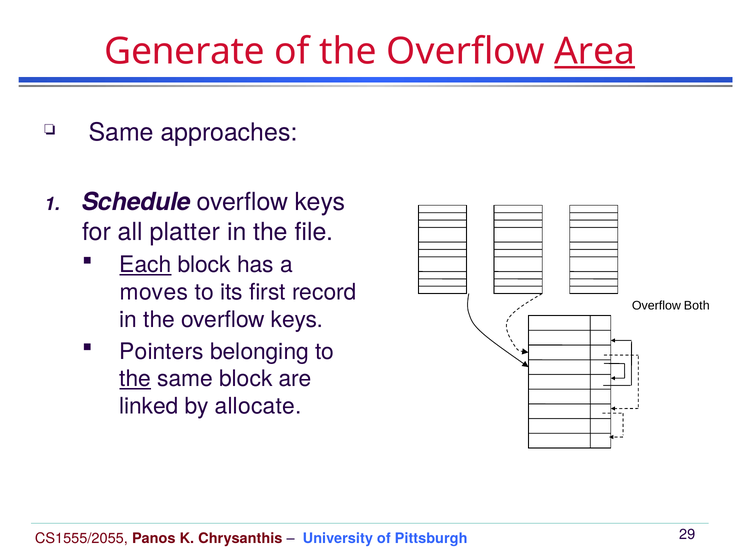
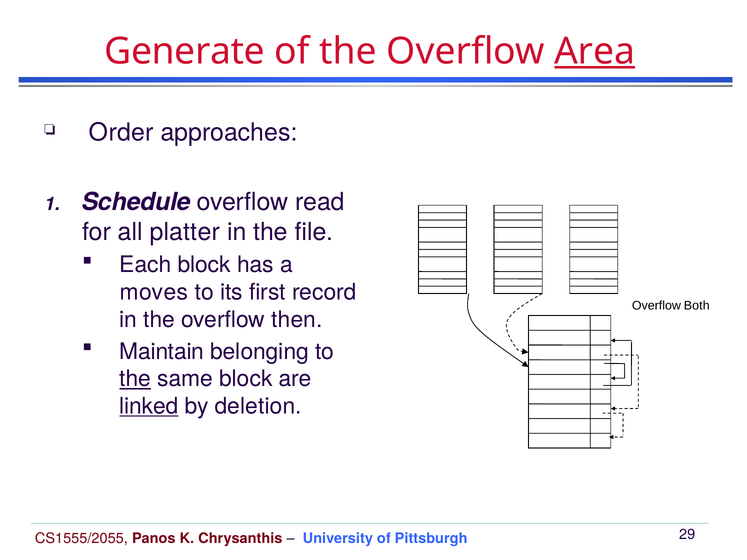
Same at (121, 132): Same -> Order
keys at (320, 202): keys -> read
Each underline: present -> none
the overflow keys: keys -> then
Pointers: Pointers -> Maintain
linked underline: none -> present
allocate: allocate -> deletion
